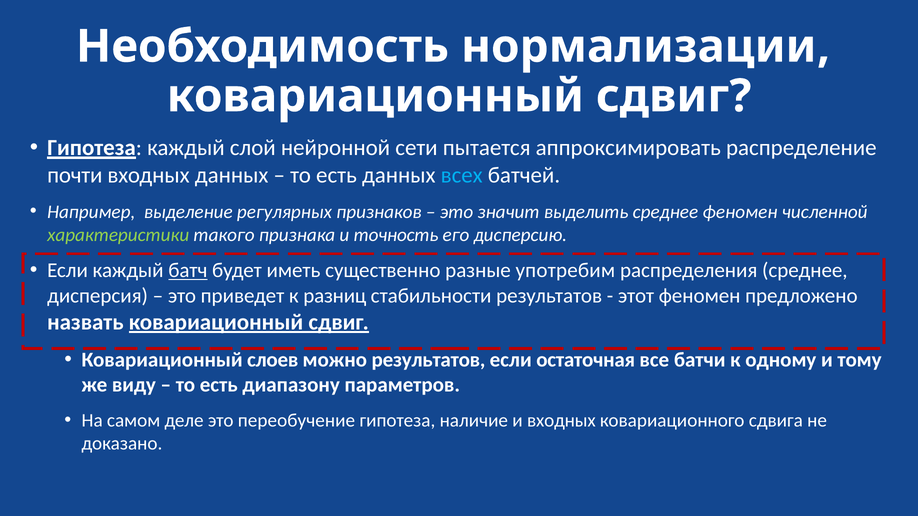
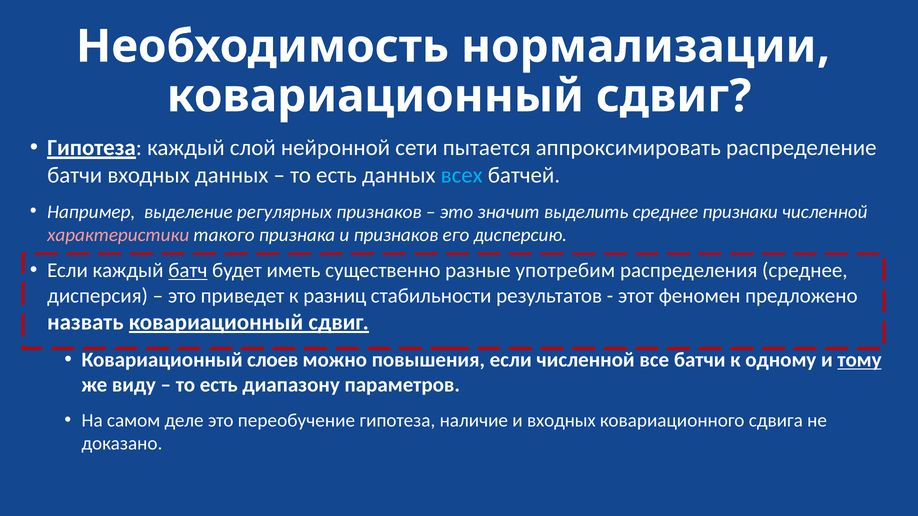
почти at (75, 175): почти -> батчи
среднее феномен: феномен -> признаки
характеристики colour: light green -> pink
и точность: точность -> признаков
можно результатов: результатов -> повышения
если остаточная: остаточная -> численной
тому underline: none -> present
